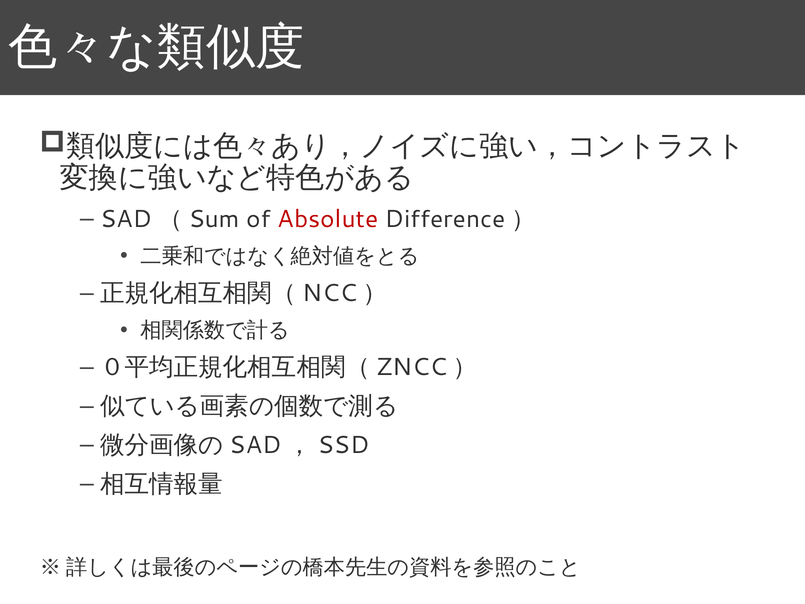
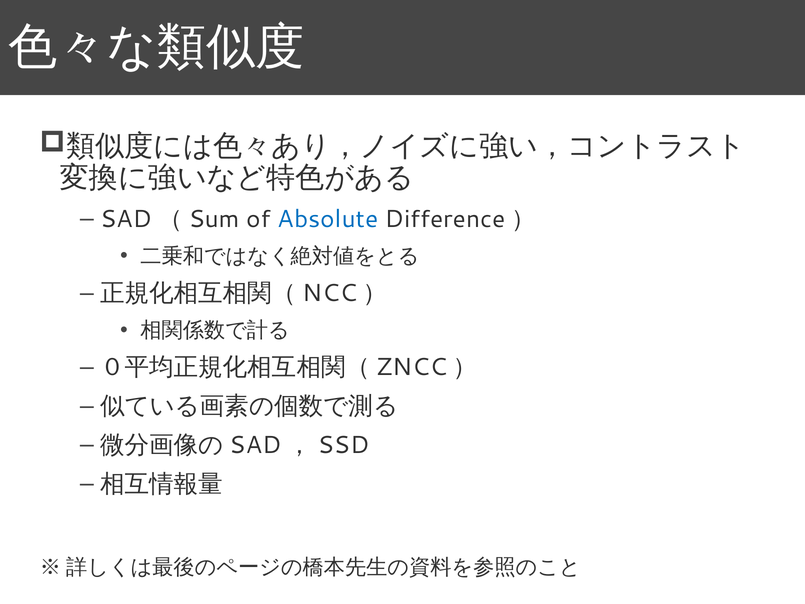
Absolute colour: red -> blue
